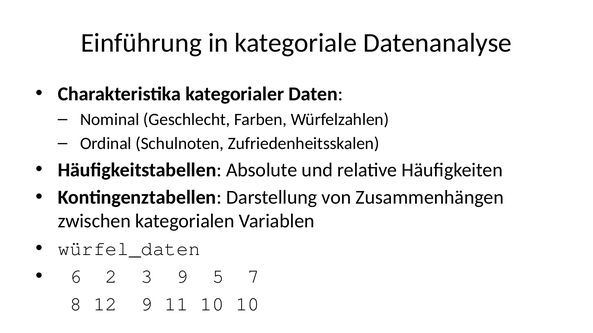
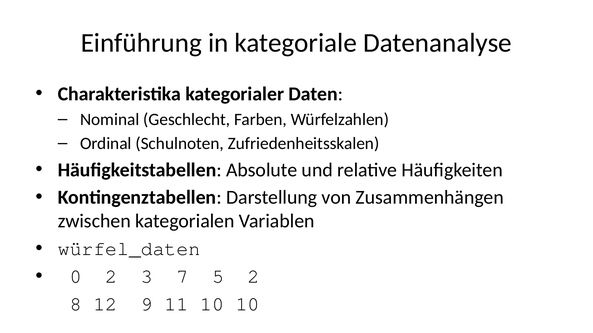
6: 6 -> 0
3 9: 9 -> 7
5 7: 7 -> 2
